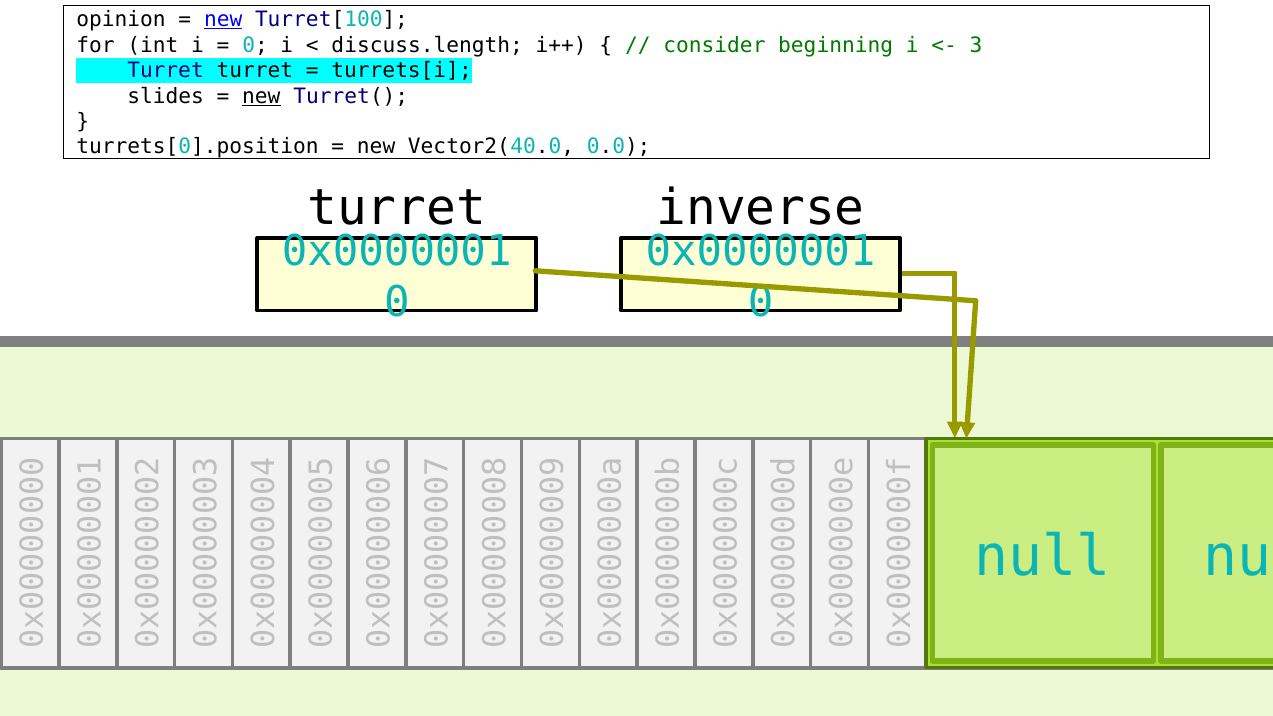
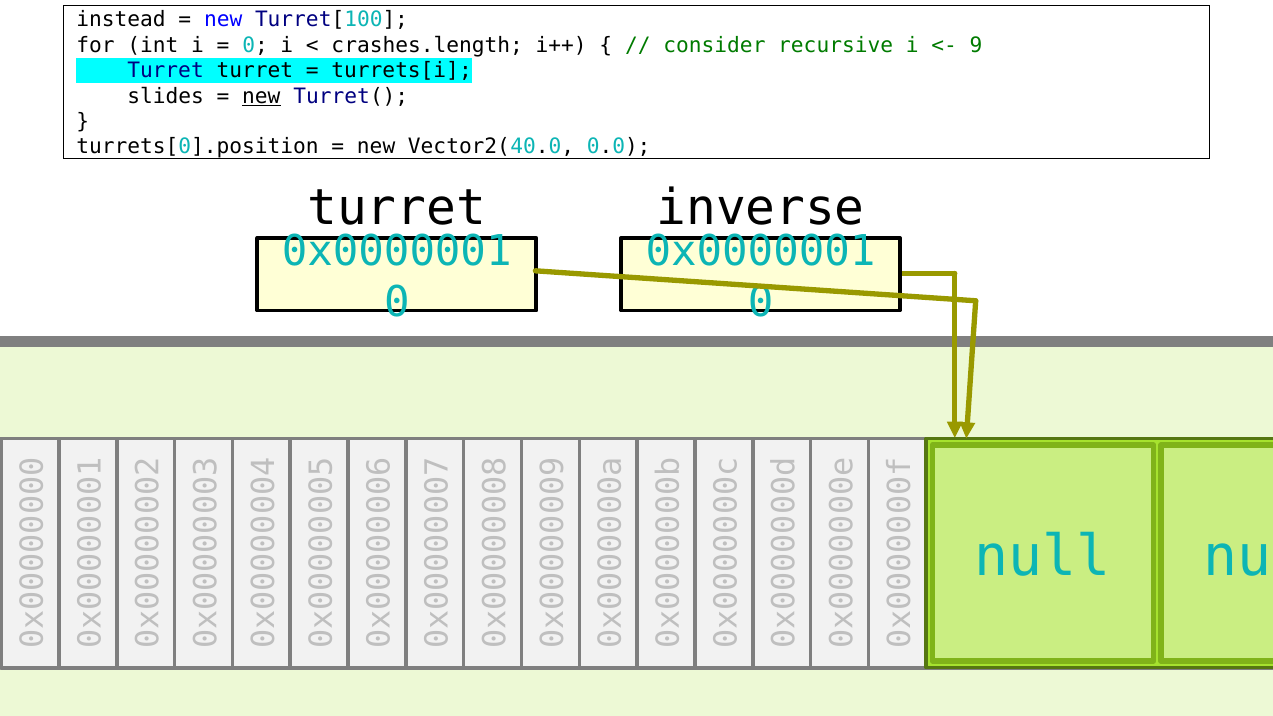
opinion: opinion -> instead
new at (223, 20) underline: present -> none
discuss.length: discuss.length -> crashes.length
beginning: beginning -> recursive
3 at (976, 45): 3 -> 9
